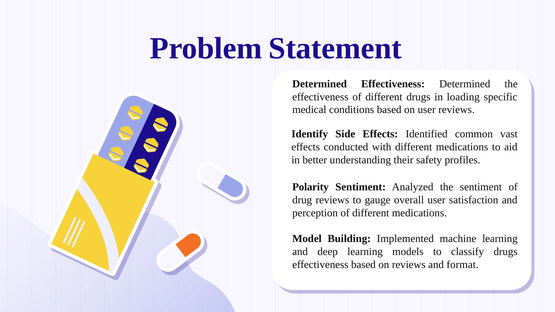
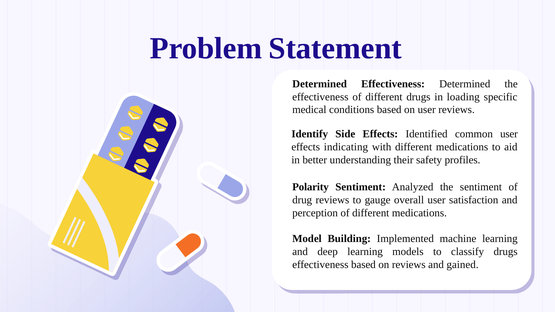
common vast: vast -> user
conducted: conducted -> indicating
format: format -> gained
